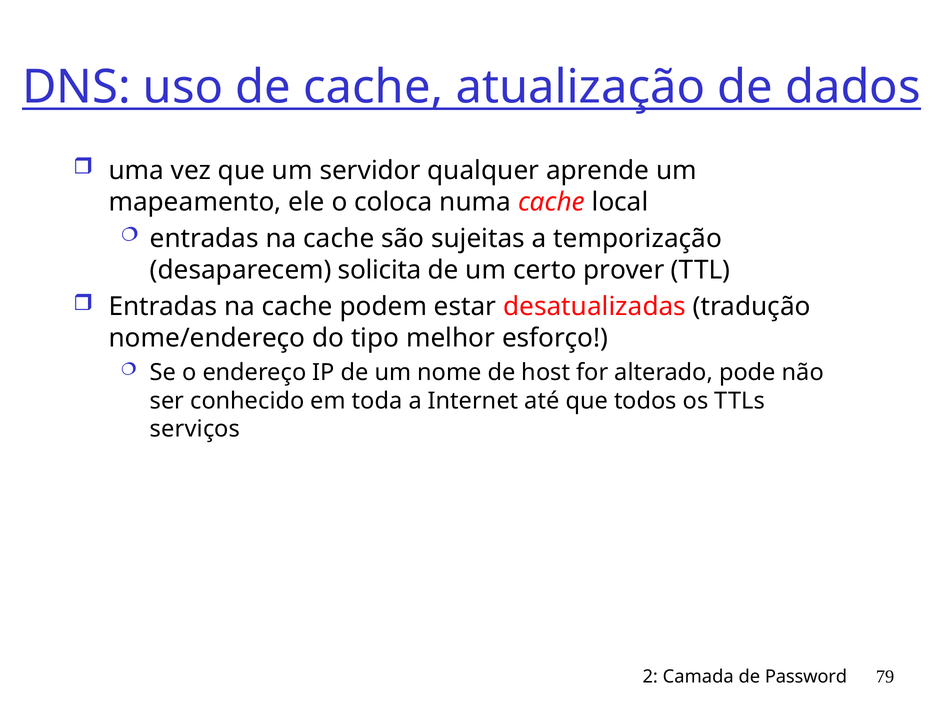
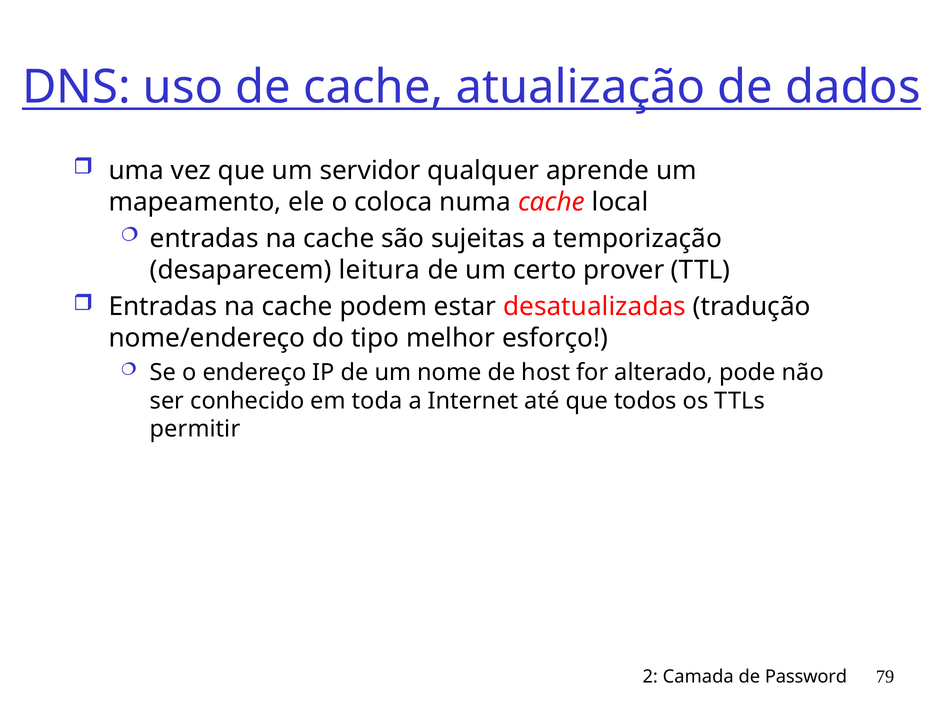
solicita: solicita -> leitura
serviços: serviços -> permitir
